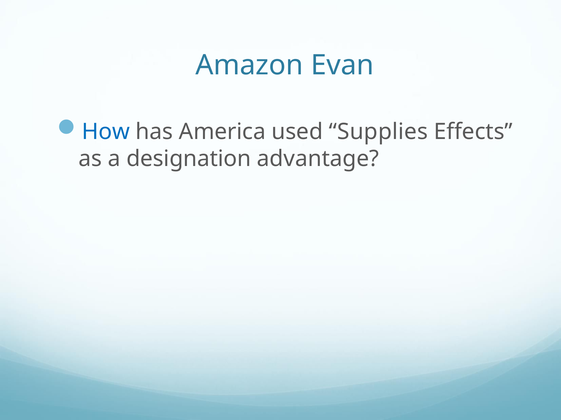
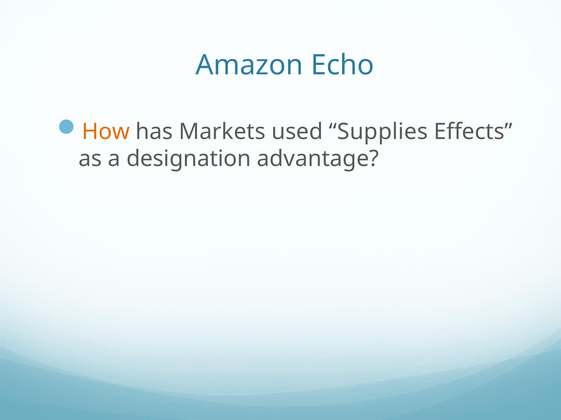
Evan: Evan -> Echo
How colour: blue -> orange
America: America -> Markets
